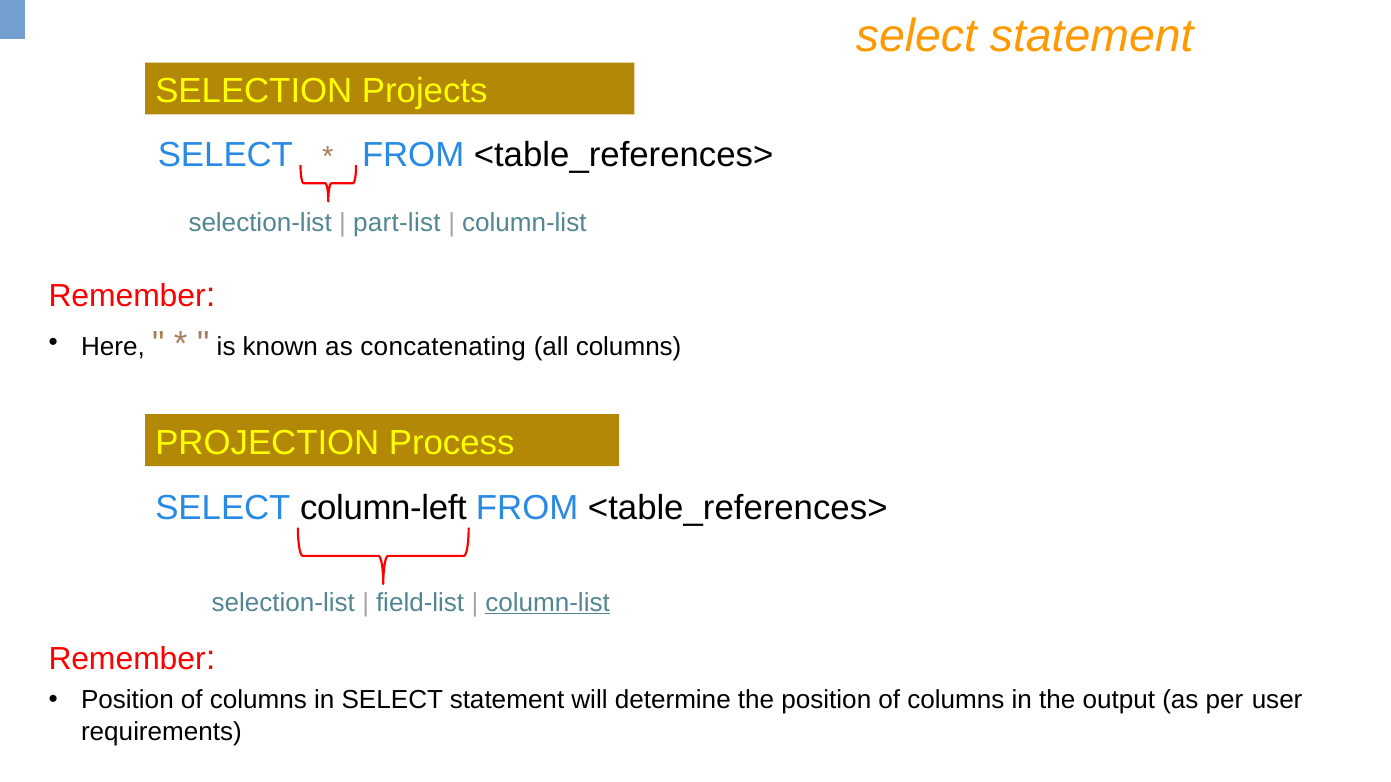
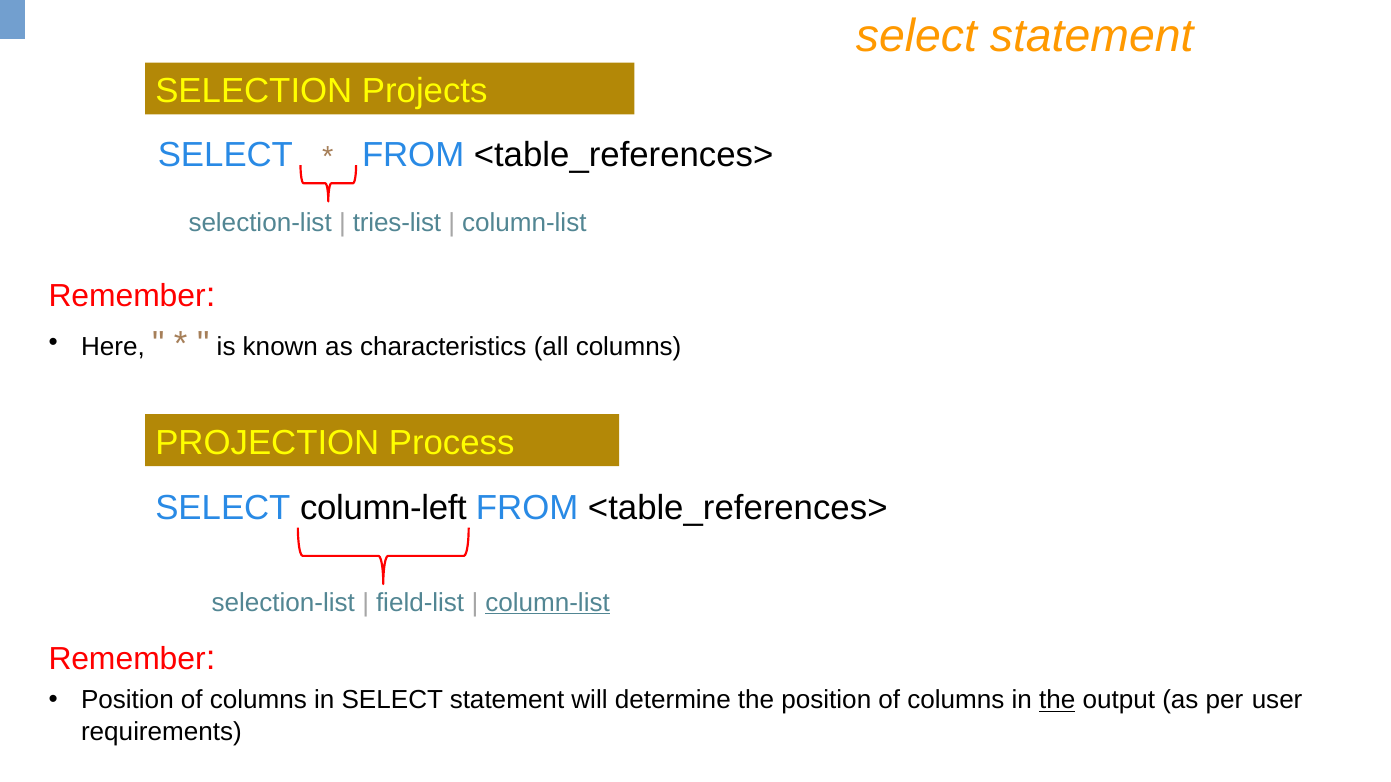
part-list: part-list -> tries-list
concatenating: concatenating -> characteristics
the at (1057, 701) underline: none -> present
